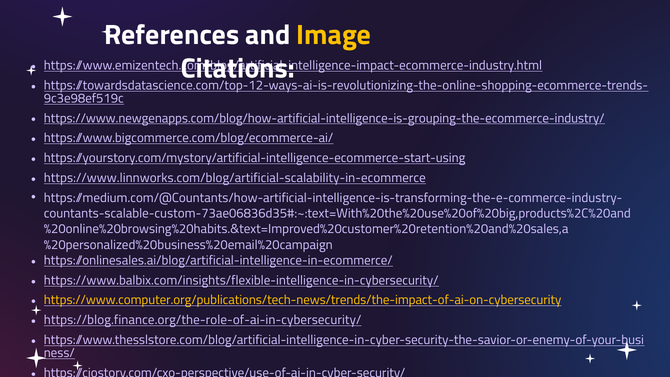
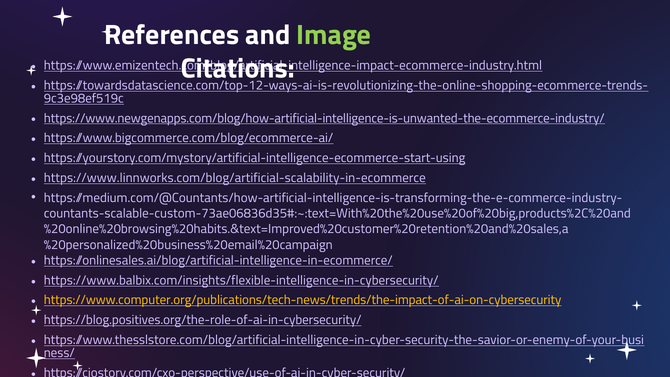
Image colour: yellow -> light green
https://www.newgenapps.com/blog/how-artificial-intelligence-is-grouping-the-ecommerce-industry/: https://www.newgenapps.com/blog/how-artificial-intelligence-is-grouping-the-ecommerce-industry/ -> https://www.newgenapps.com/blog/how-artificial-intelligence-is-unwanted-the-ecommerce-industry/
https://blog.finance.org/the-role-of-ai-in-cybersecurity/: https://blog.finance.org/the-role-of-ai-in-cybersecurity/ -> https://blog.positives.org/the-role-of-ai-in-cybersecurity/
